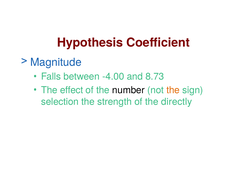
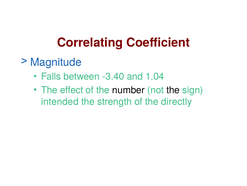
Hypothesis: Hypothesis -> Correlating
-4.00: -4.00 -> -3.40
8.73: 8.73 -> 1.04
the at (173, 90) colour: orange -> black
selection: selection -> intended
